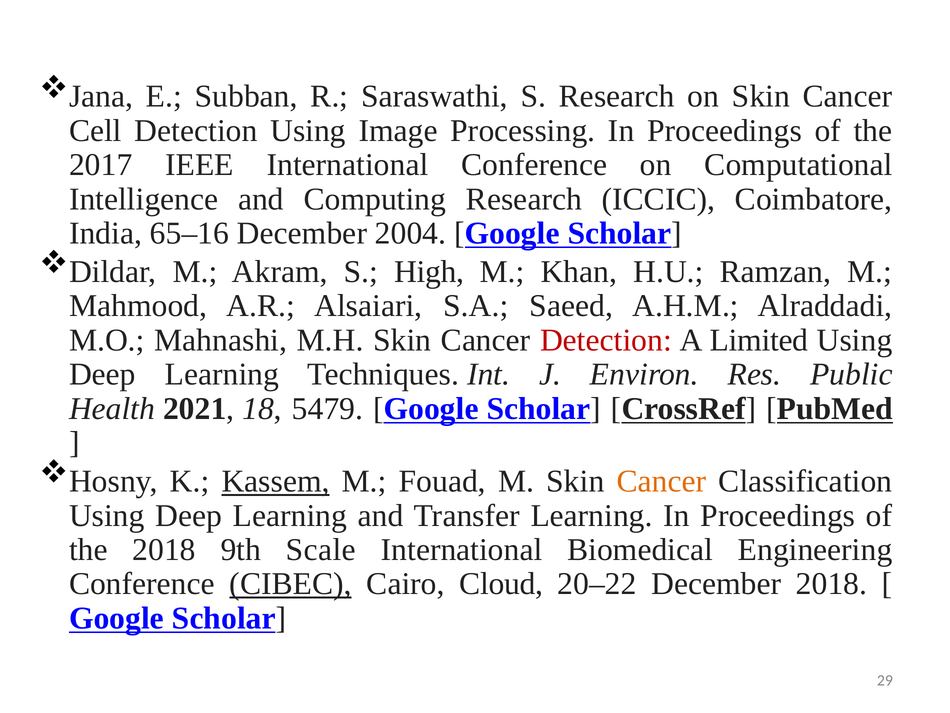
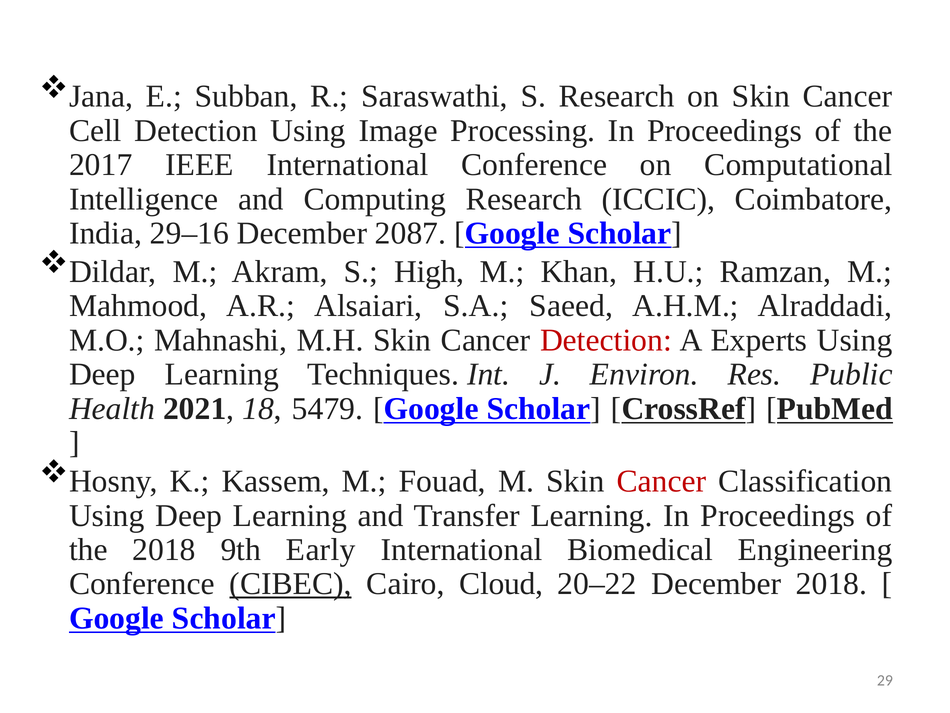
65–16: 65–16 -> 29–16
2004: 2004 -> 2087
Limited: Limited -> Experts
Kassem underline: present -> none
Cancer at (661, 481) colour: orange -> red
Scale: Scale -> Early
